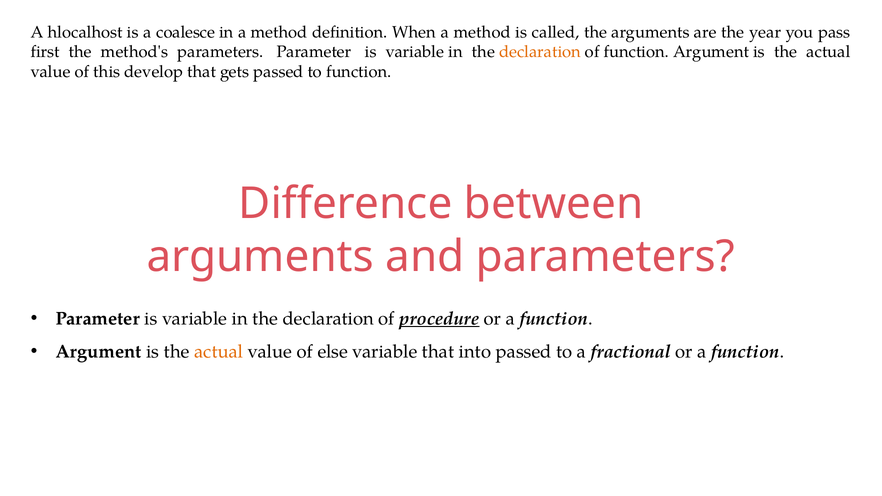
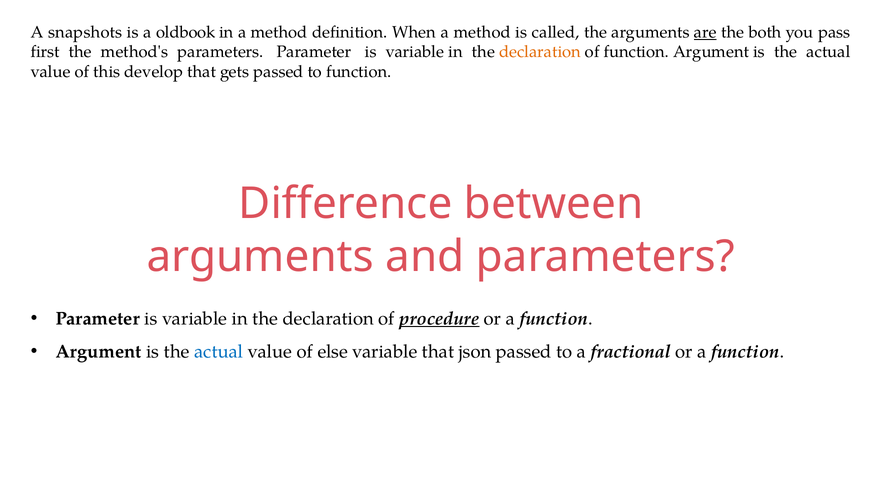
hlocalhost: hlocalhost -> snapshots
coalesce: coalesce -> oldbook
are underline: none -> present
year: year -> both
actual at (219, 352) colour: orange -> blue
into: into -> json
